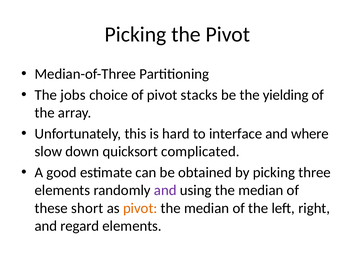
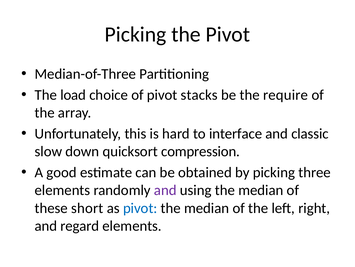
jobs: jobs -> load
yielding: yielding -> require
where: where -> classic
complicated: complicated -> compression
pivot at (140, 208) colour: orange -> blue
